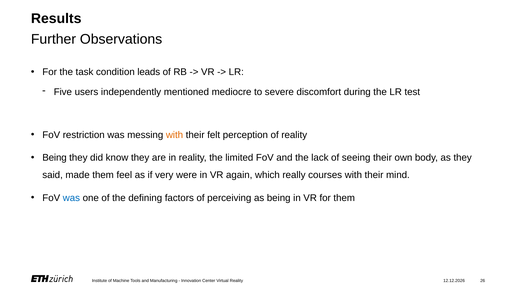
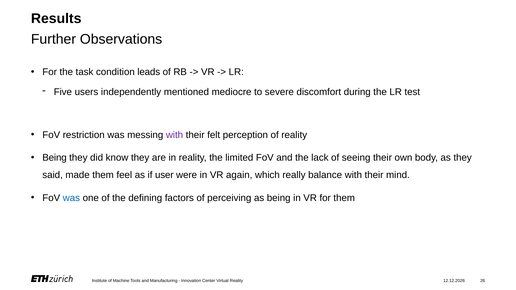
with at (175, 135) colour: orange -> purple
very: very -> user
courses: courses -> balance
